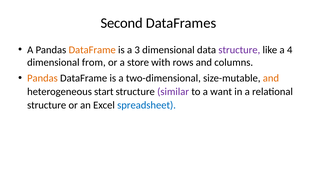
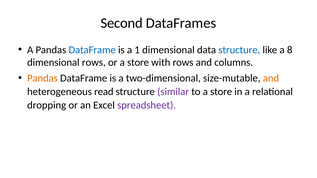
DataFrame at (92, 50) colour: orange -> blue
3: 3 -> 1
structure at (239, 50) colour: purple -> blue
4: 4 -> 8
dimensional from: from -> rows
start: start -> read
to a want: want -> store
structure at (47, 105): structure -> dropping
spreadsheet colour: blue -> purple
